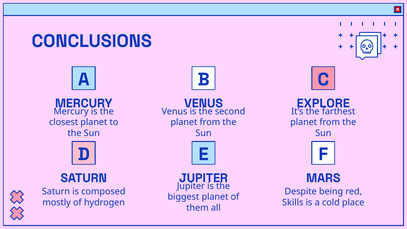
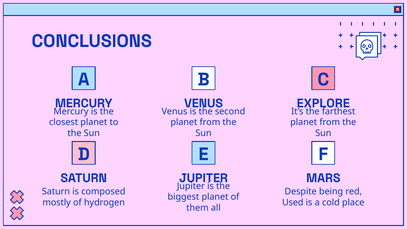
Skills: Skills -> Used
